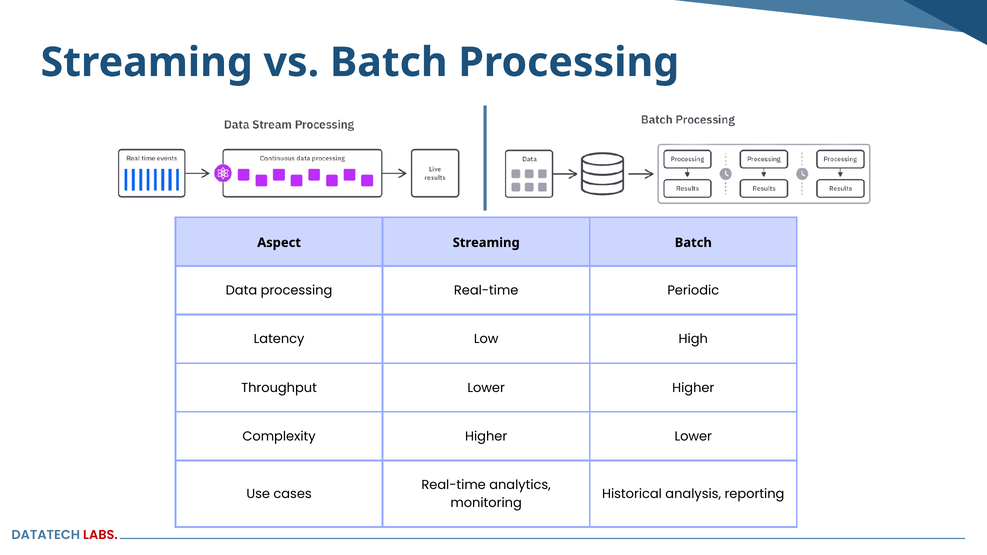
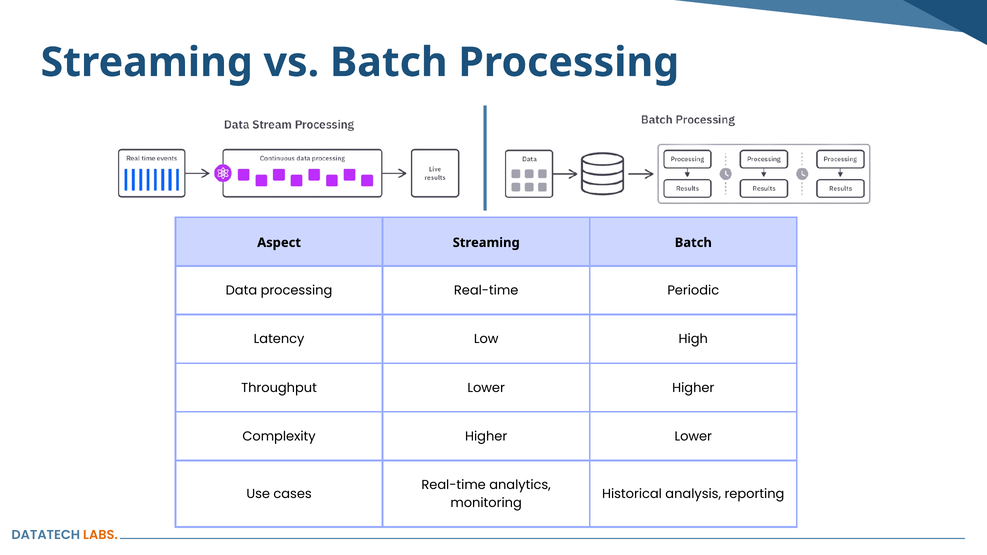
LABS colour: red -> orange
